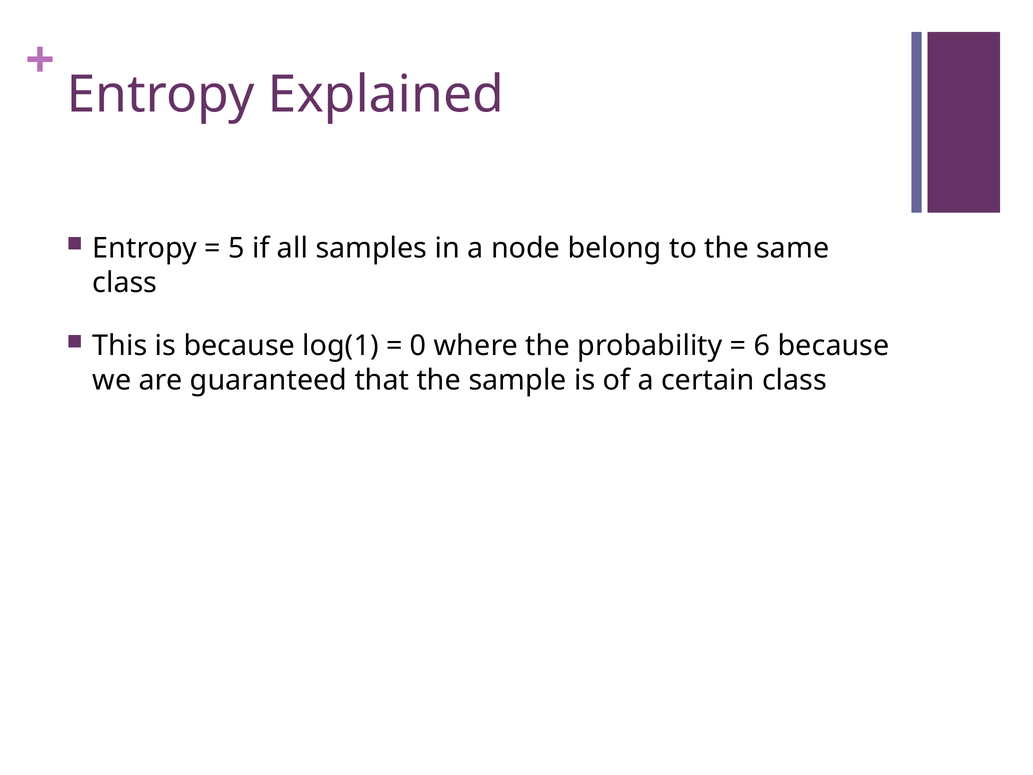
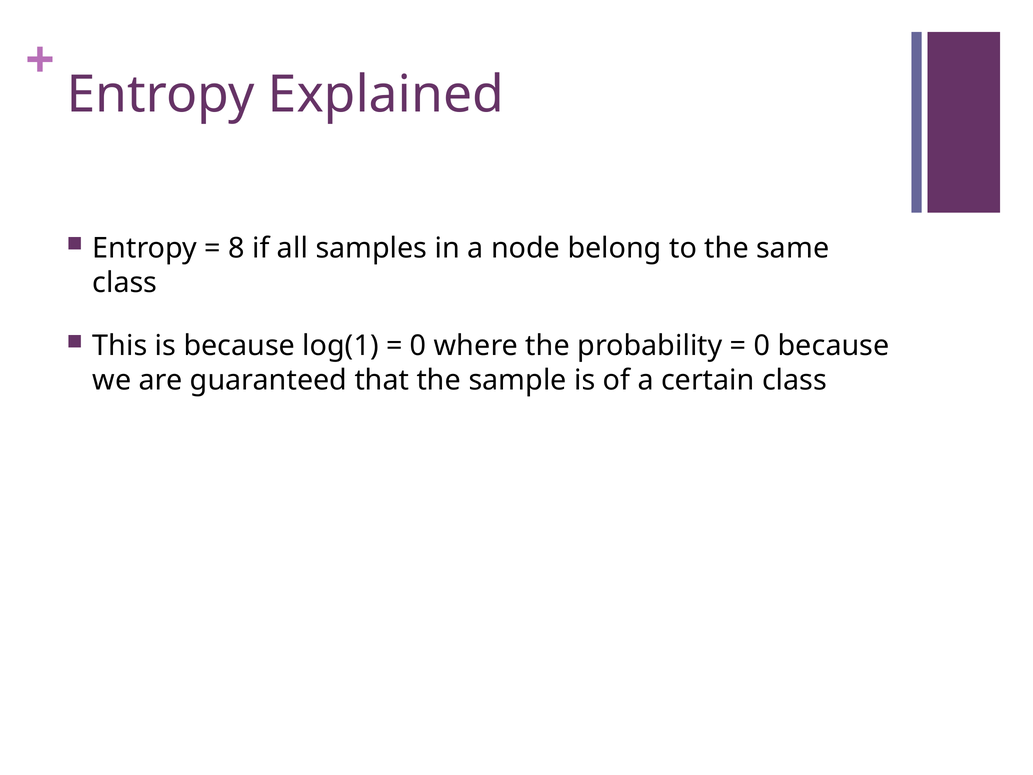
5: 5 -> 8
6 at (762, 346): 6 -> 0
